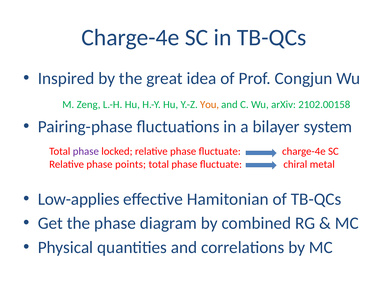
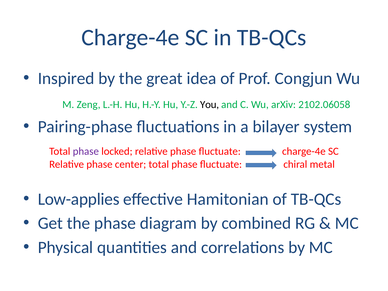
You colour: orange -> black
2102.00158: 2102.00158 -> 2102.06058
points: points -> center
